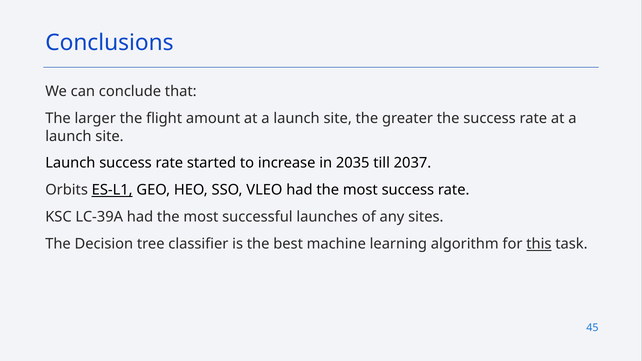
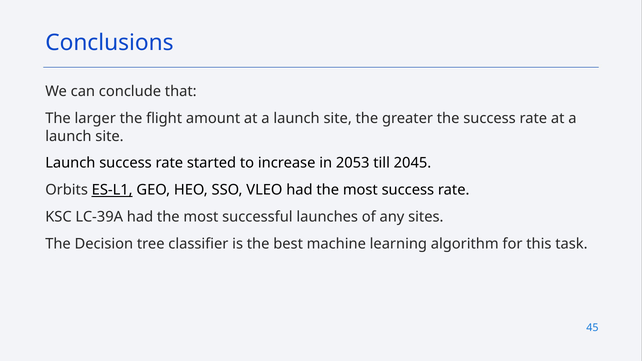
2035: 2035 -> 2053
2037: 2037 -> 2045
this underline: present -> none
